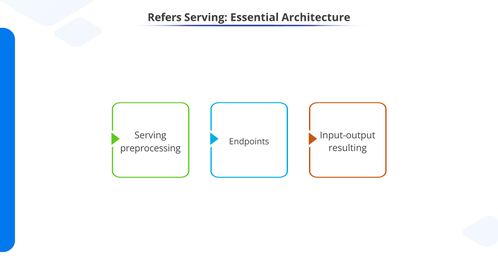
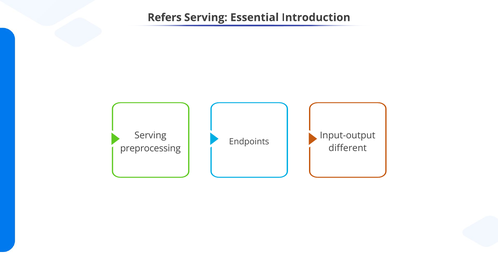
Architecture: Architecture -> Introduction
resulting: resulting -> different
